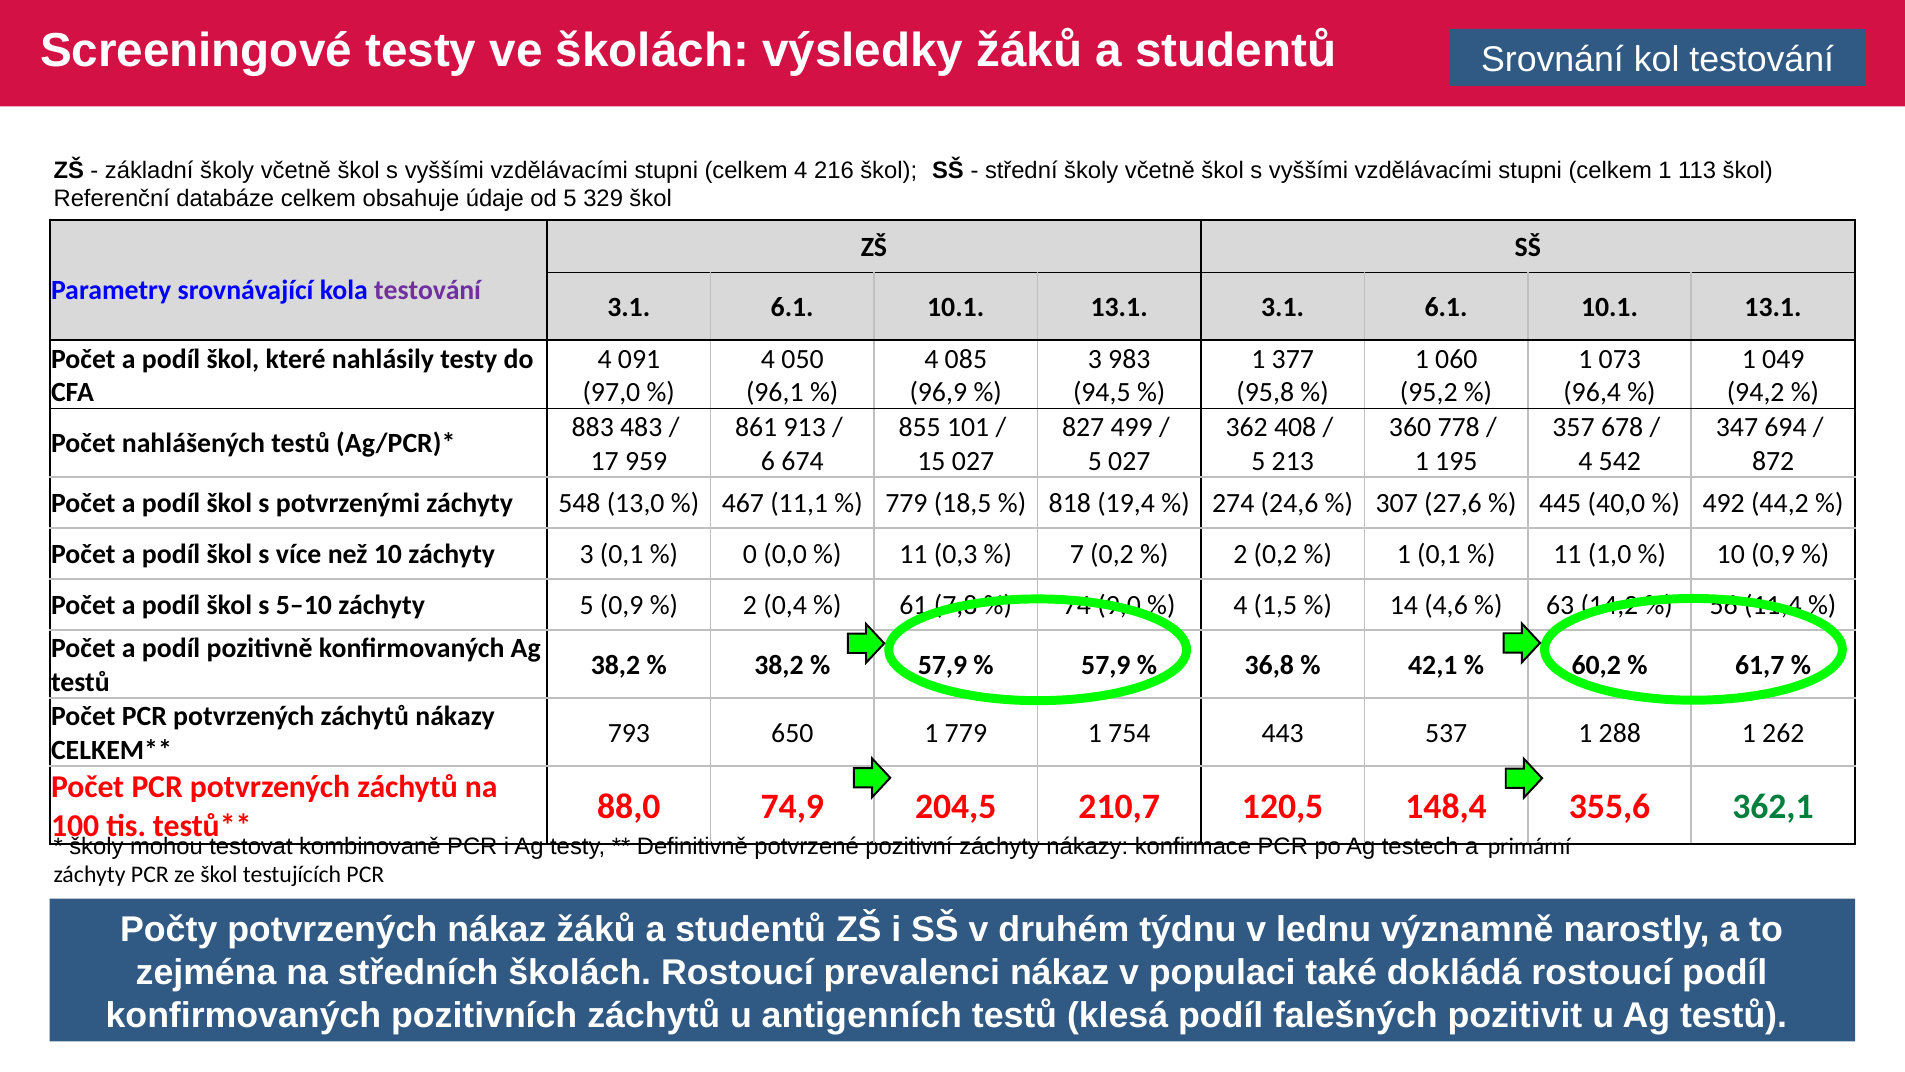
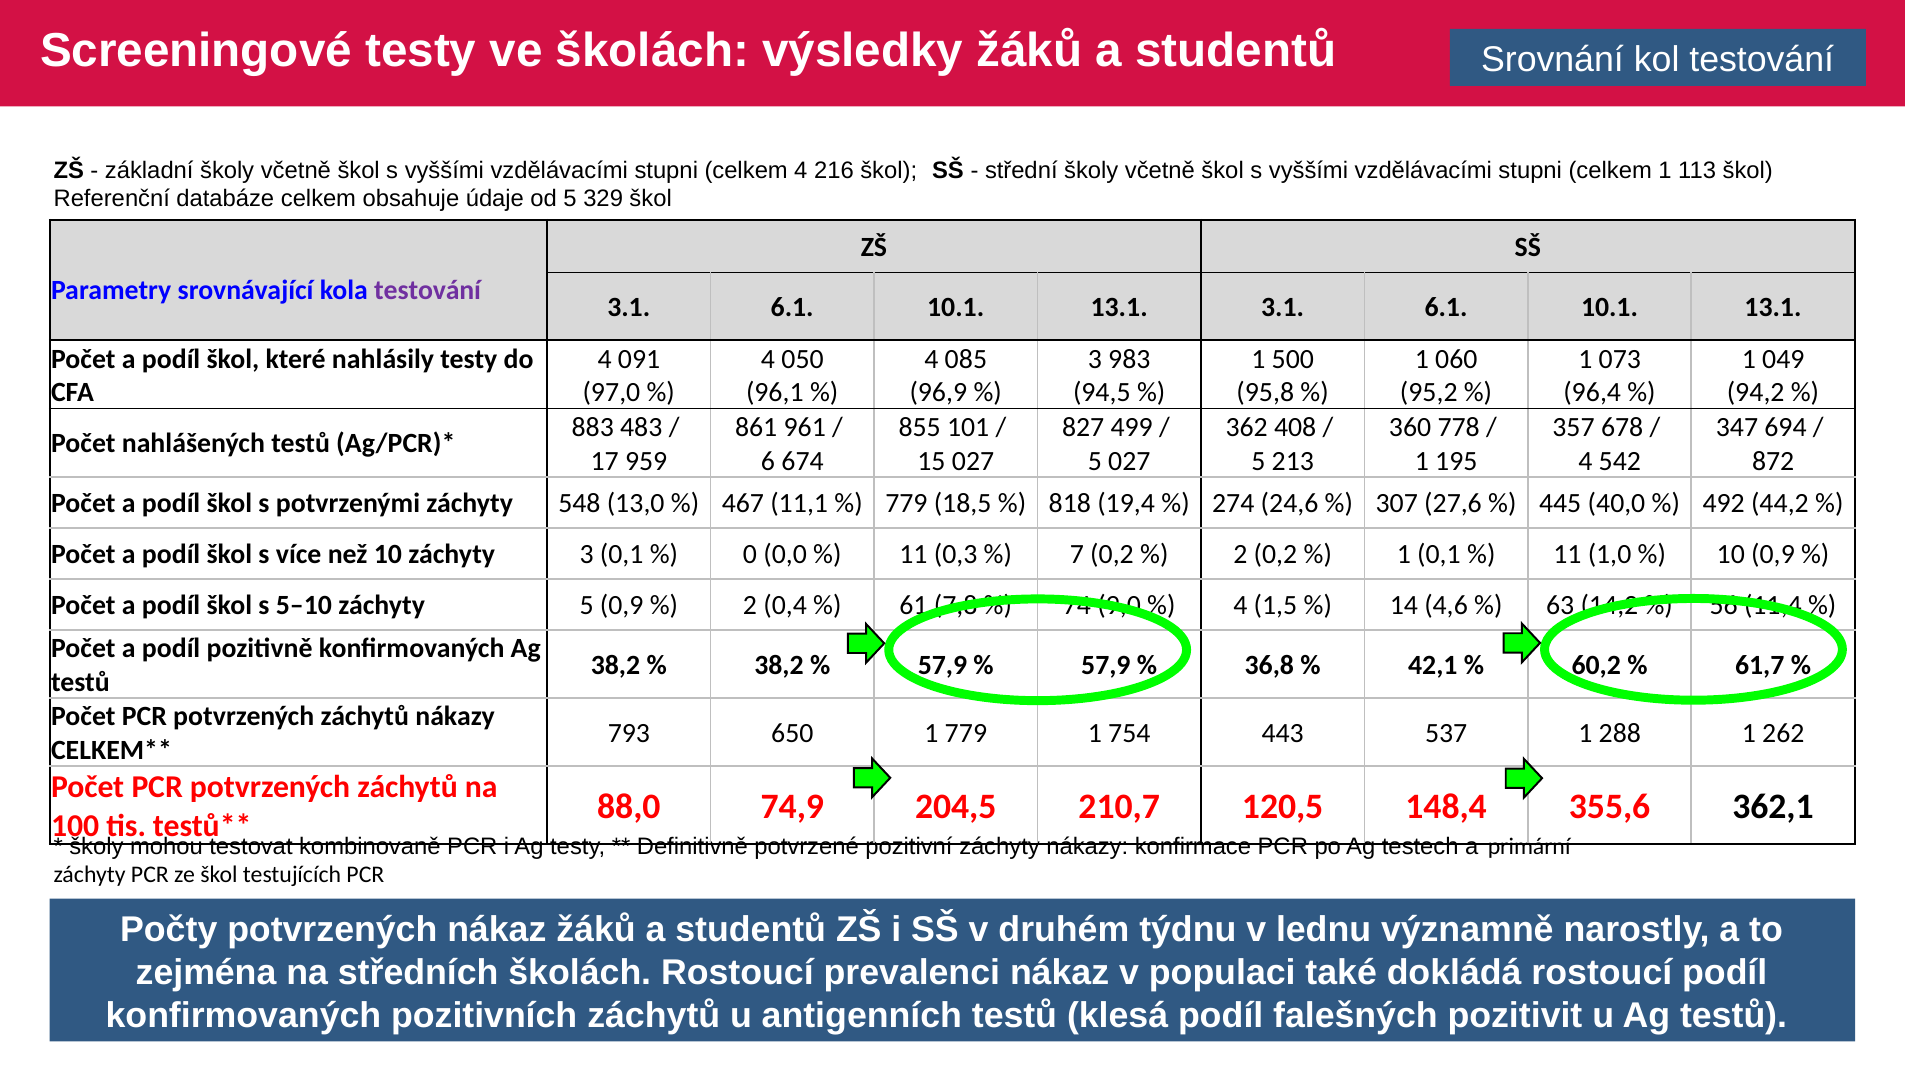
377: 377 -> 500
913: 913 -> 961
362,1 colour: green -> black
